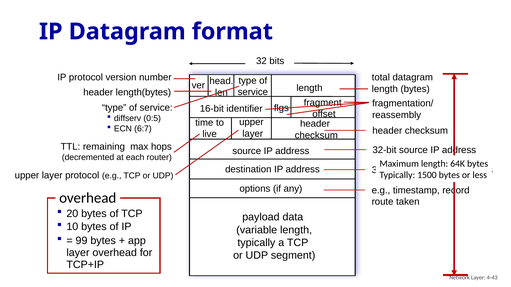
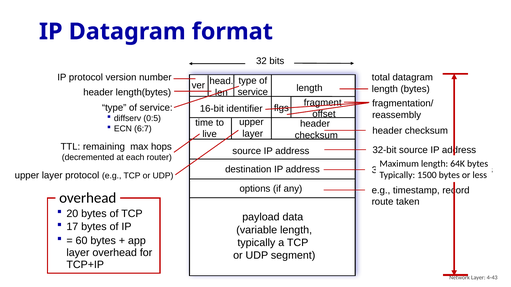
10: 10 -> 17
99: 99 -> 60
